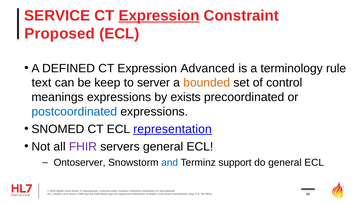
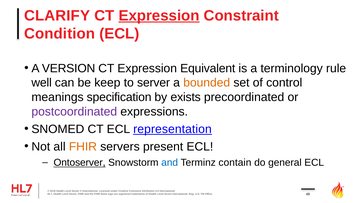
SERVICE: SERVICE -> CLARIFY
Proposed: Proposed -> Condition
DEFINED: DEFINED -> VERSION
Advanced: Advanced -> Equivalent
text: text -> well
meanings expressions: expressions -> specification
postcoordinated colour: blue -> purple
FHIR at (83, 147) colour: purple -> orange
servers general: general -> present
Ontoserver underline: none -> present
support: support -> contain
